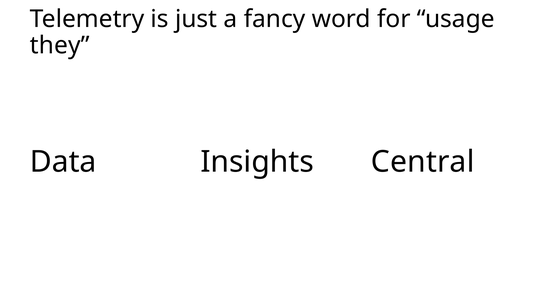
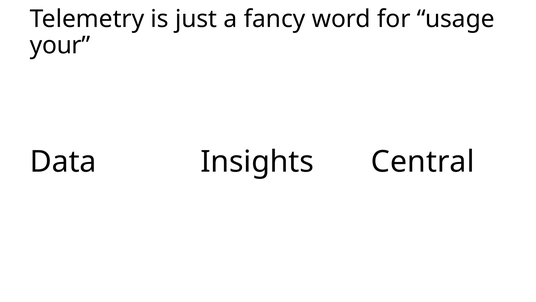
they: they -> your
